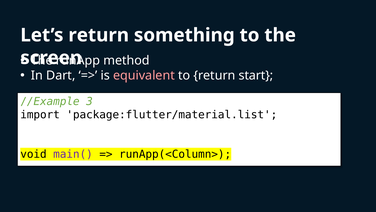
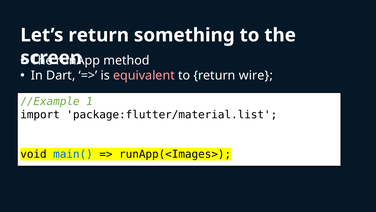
start: start -> wire
3: 3 -> 1
main( colour: purple -> blue
runApp(<Column>: runApp(<Column> -> runApp(<Images>
